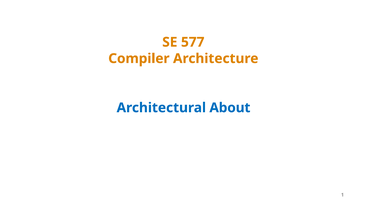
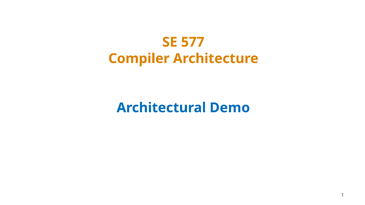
About: About -> Demo
